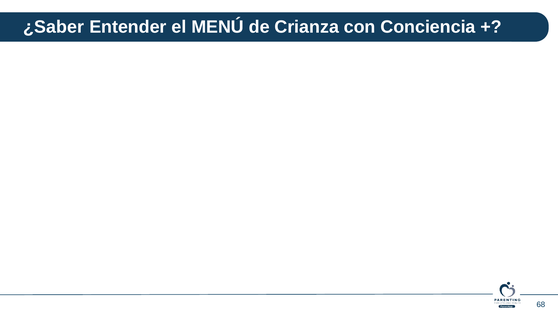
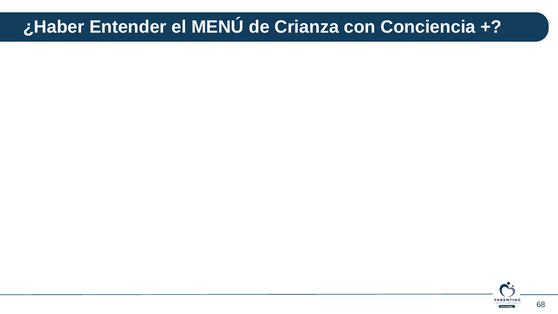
¿Saber: ¿Saber -> ¿Haber
